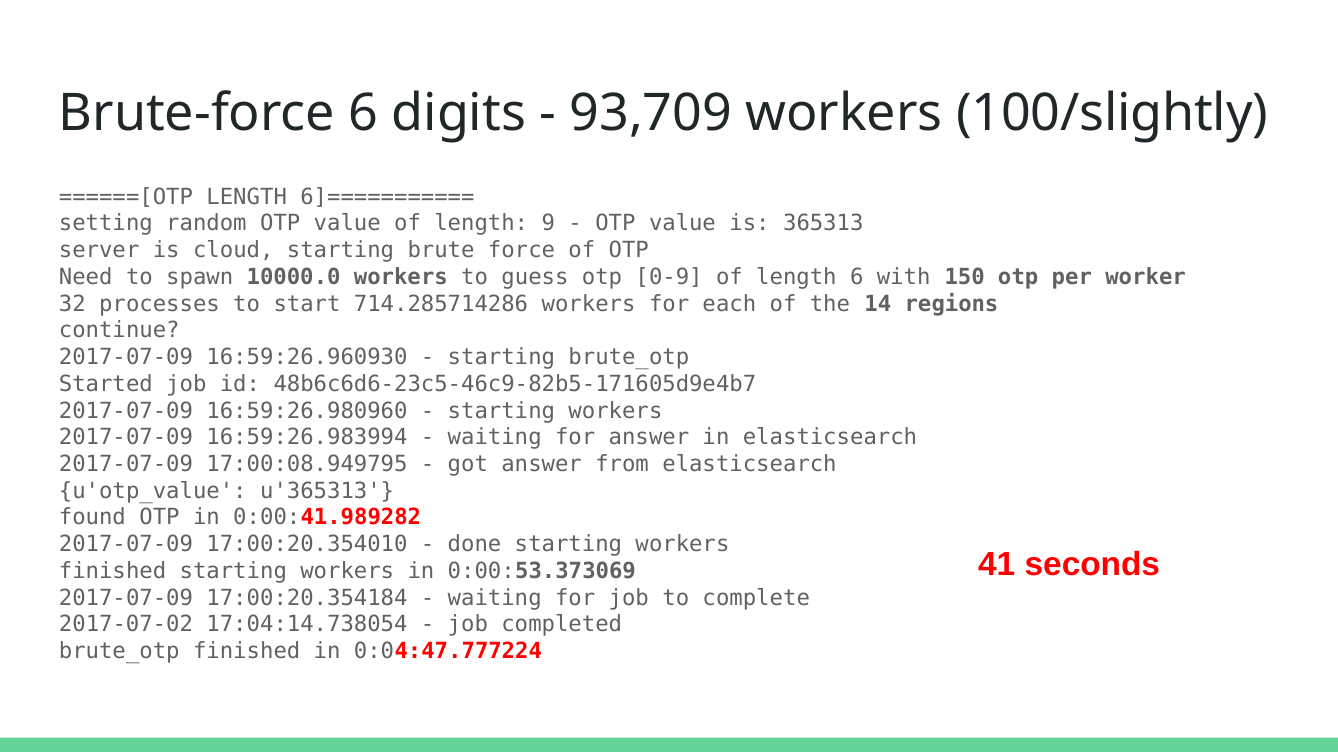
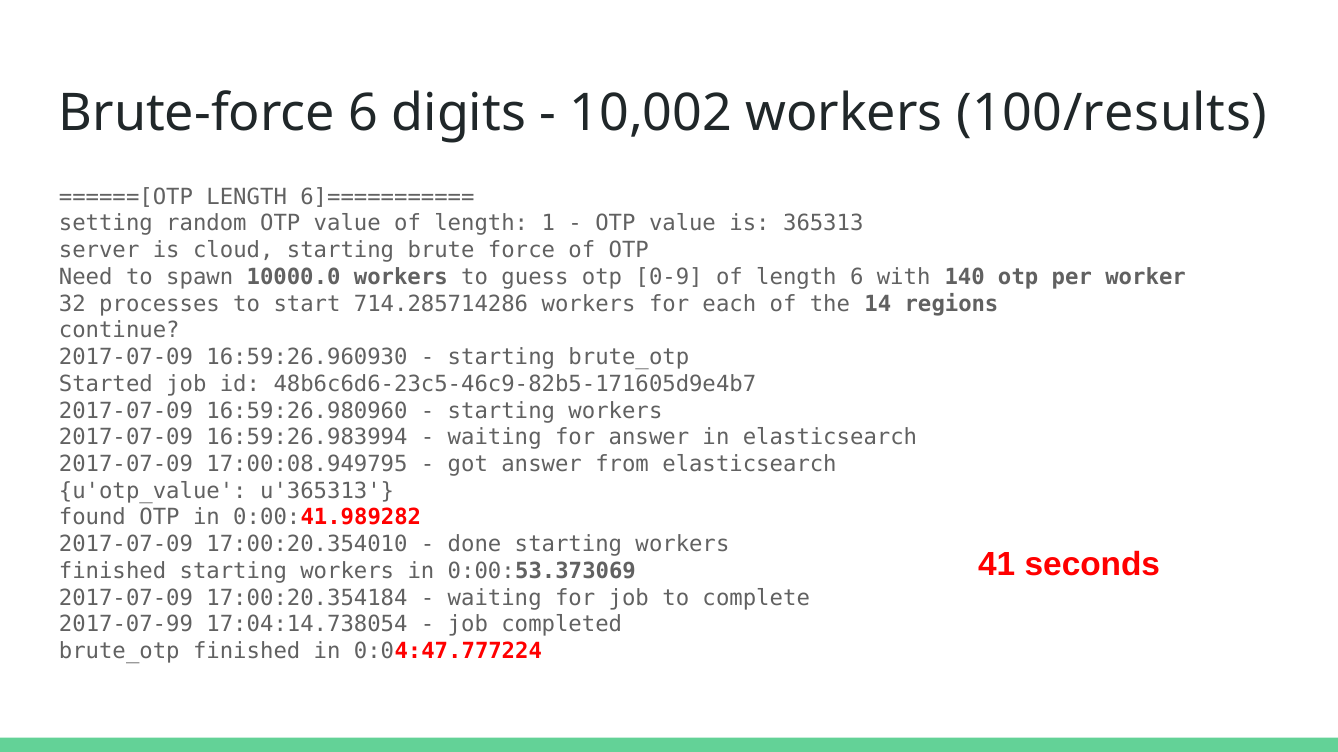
93,709: 93,709 -> 10,002
100/slightly: 100/slightly -> 100/results
9: 9 -> 1
150: 150 -> 140
2017-07-02: 2017-07-02 -> 2017-07-99
